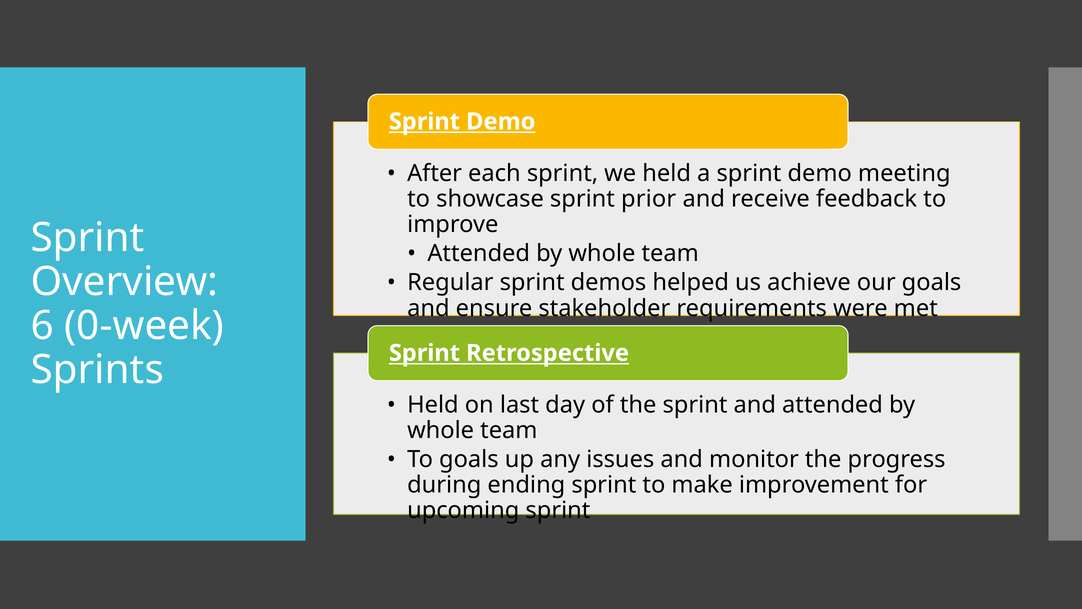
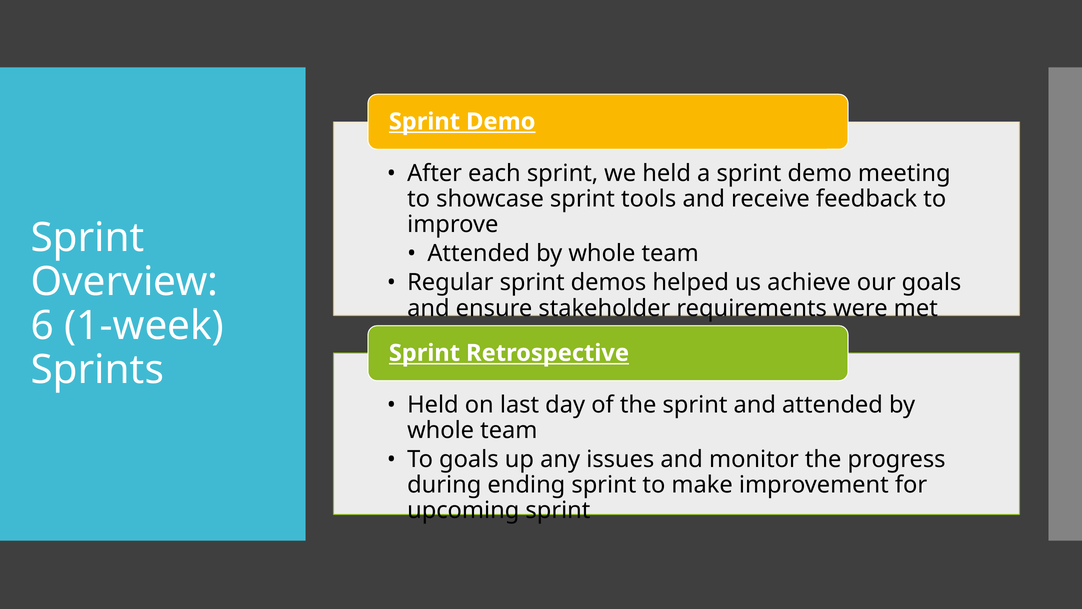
prior: prior -> tools
0-week: 0-week -> 1-week
